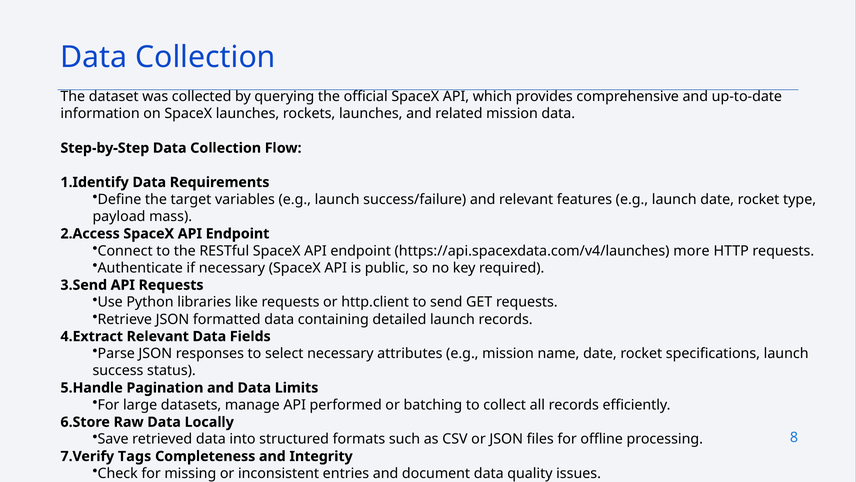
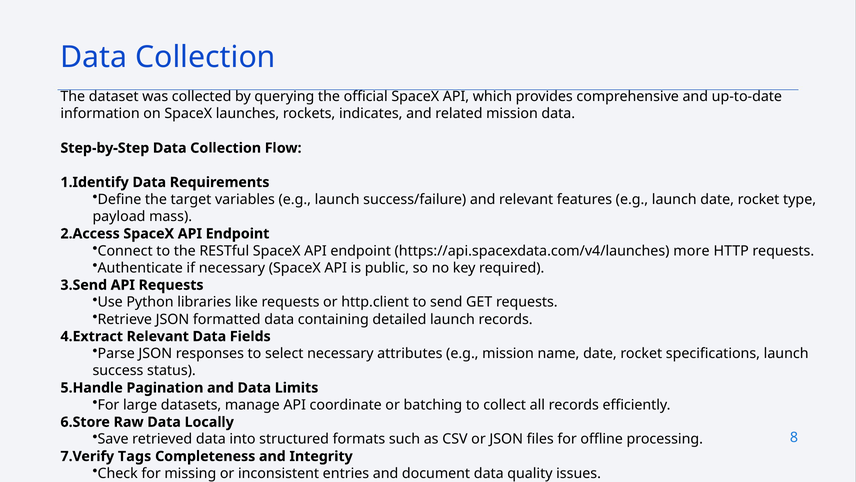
rockets launches: launches -> indicates
performed: performed -> coordinate
